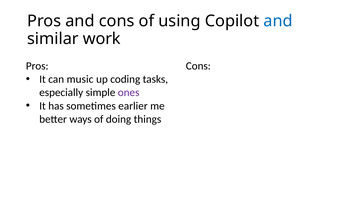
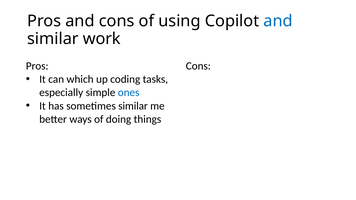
music: music -> which
ones colour: purple -> blue
sometimes earlier: earlier -> similar
